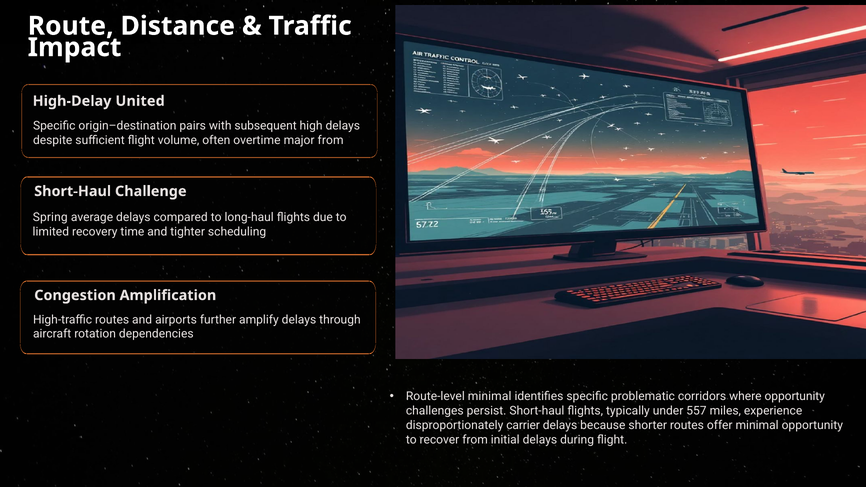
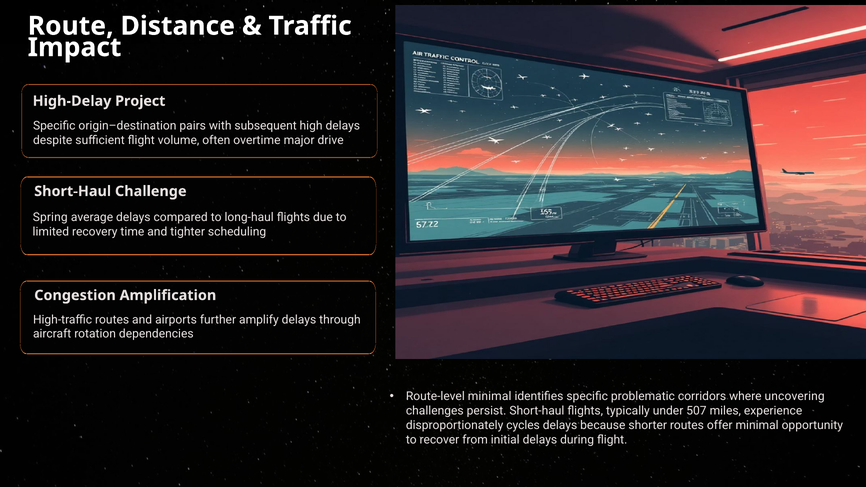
United: United -> Project
major from: from -> drive
where opportunity: opportunity -> uncovering
557: 557 -> 507
carrier: carrier -> cycles
